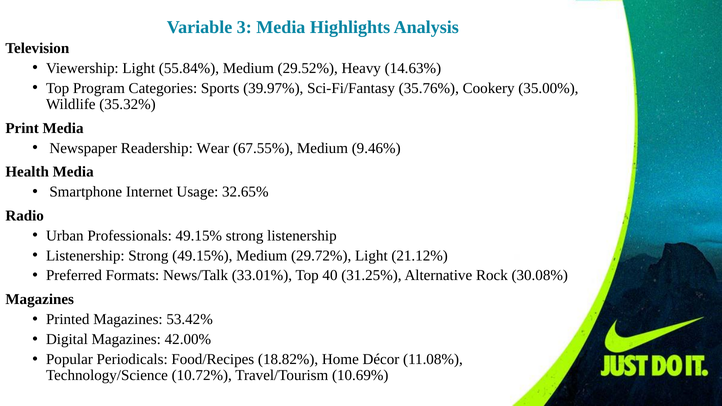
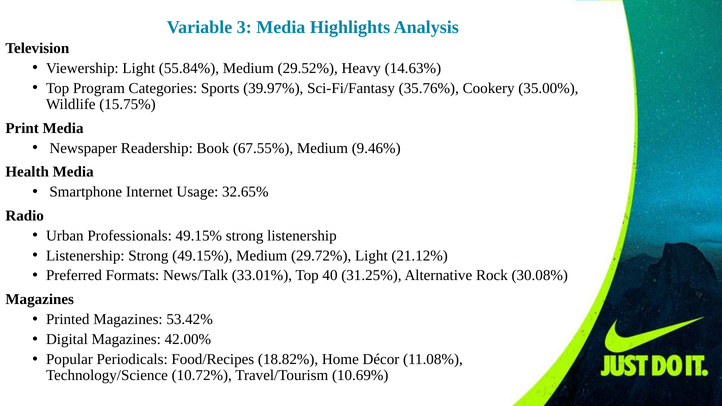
35.32%: 35.32% -> 15.75%
Wear: Wear -> Book
